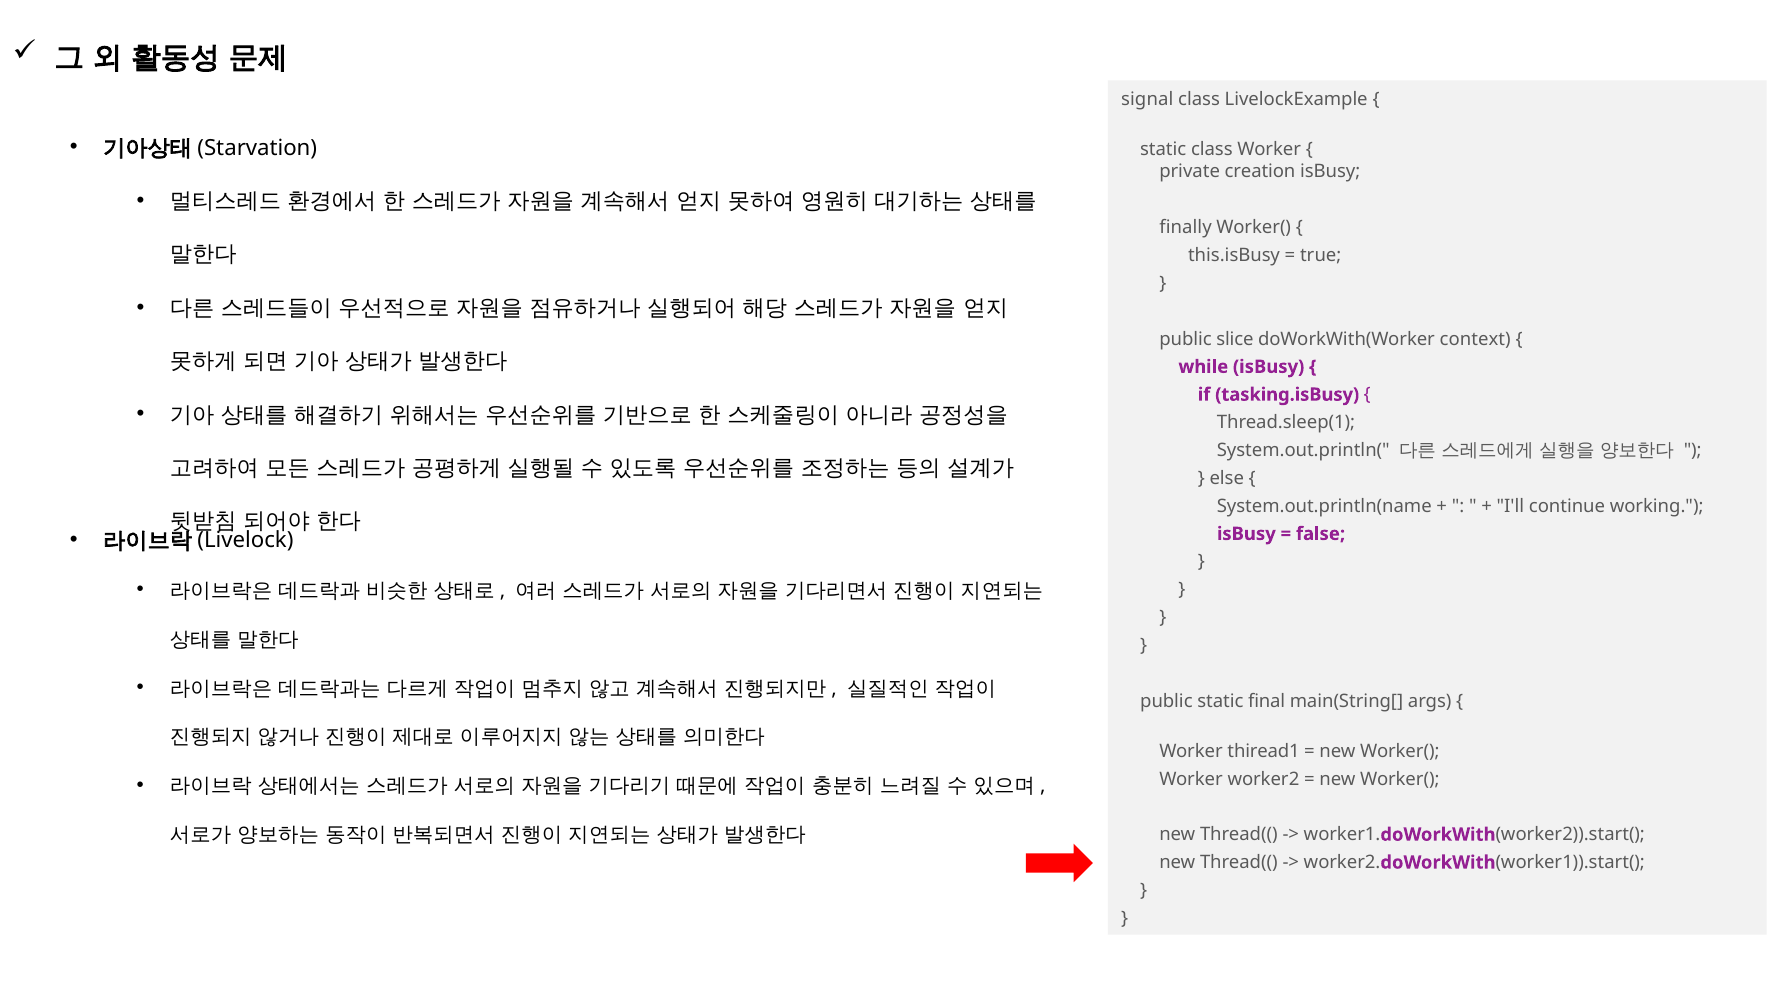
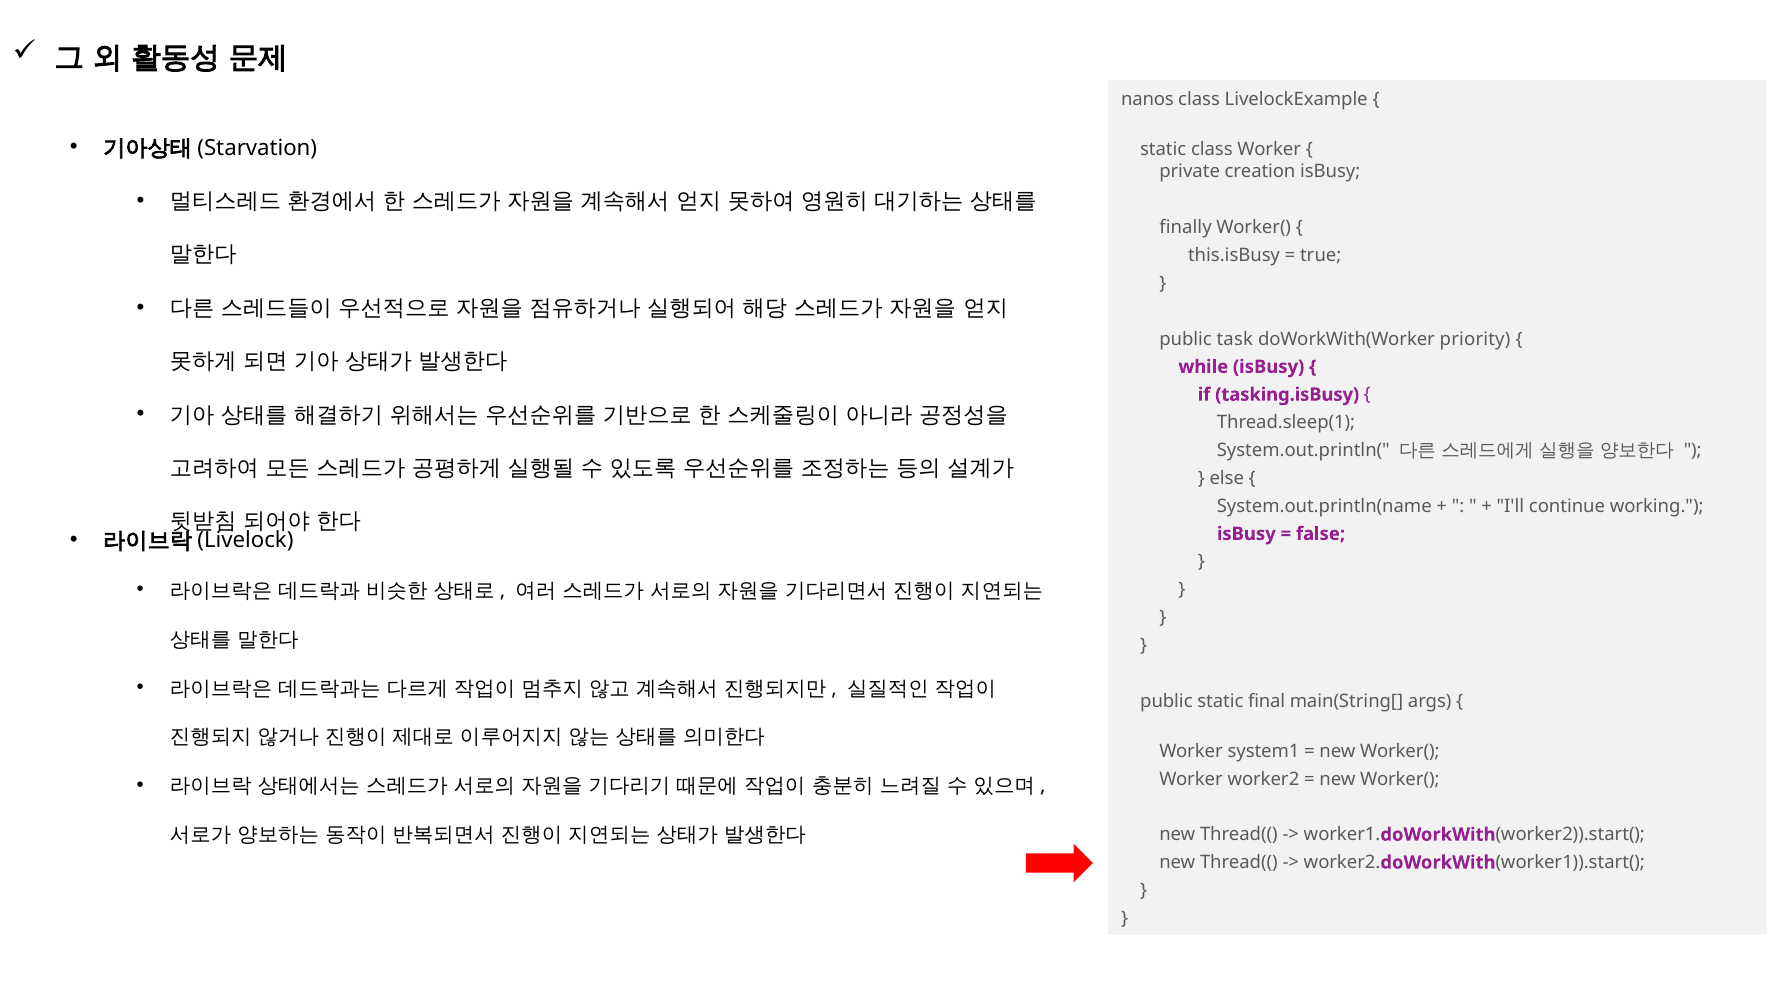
signal: signal -> nanos
slice: slice -> task
context: context -> priority
thiread1: thiread1 -> system1
